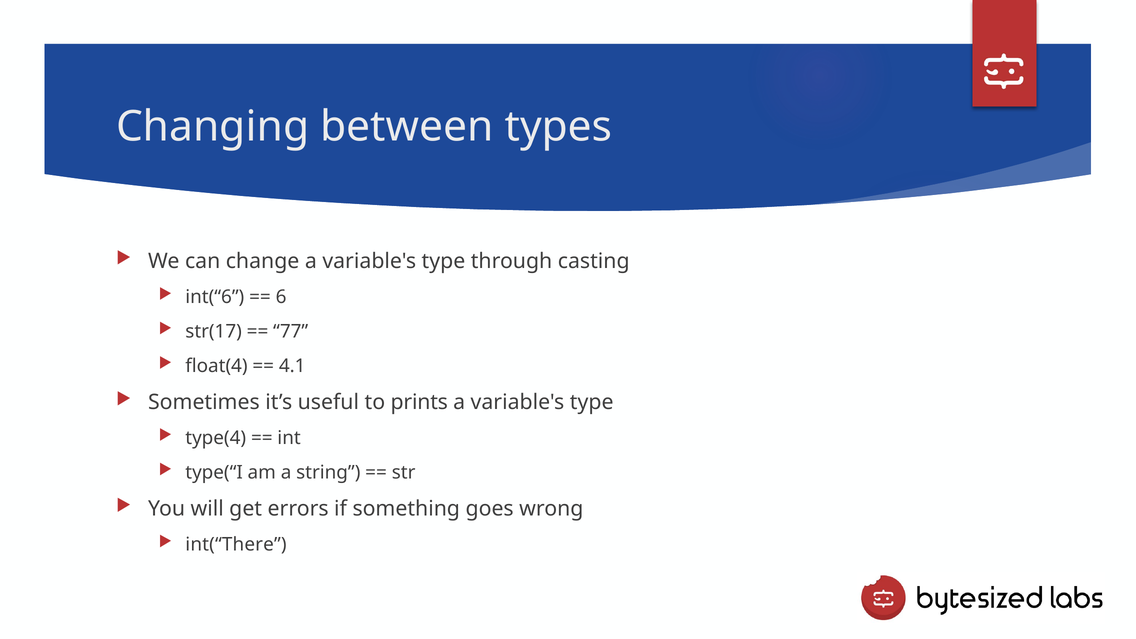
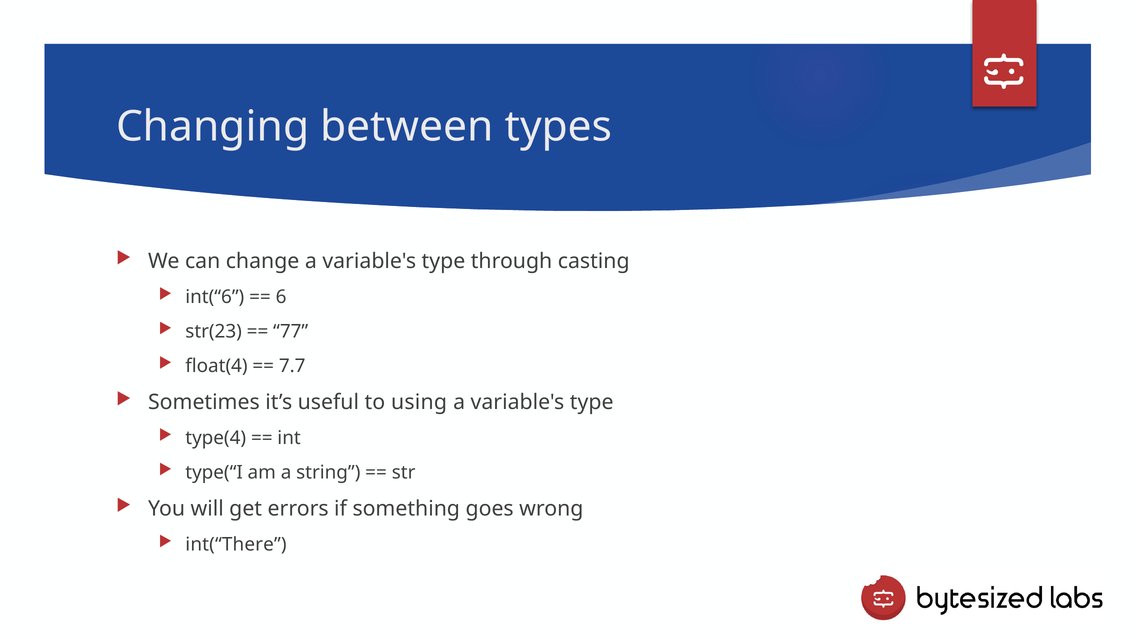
str(17: str(17 -> str(23
4.1: 4.1 -> 7.7
prints: prints -> using
